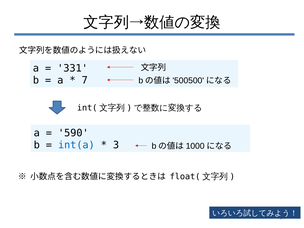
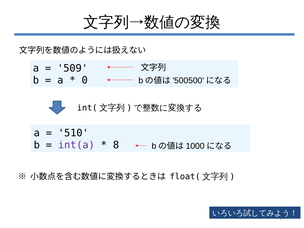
331: 331 -> 509
7: 7 -> 0
590: 590 -> 510
int(a colour: blue -> purple
3: 3 -> 8
